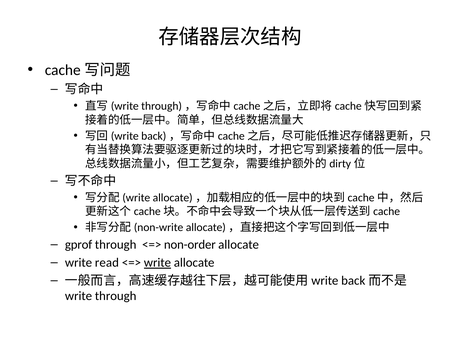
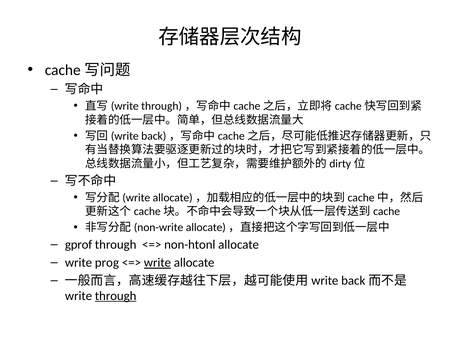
non-order: non-order -> non-htonl
read: read -> prog
through at (116, 296) underline: none -> present
